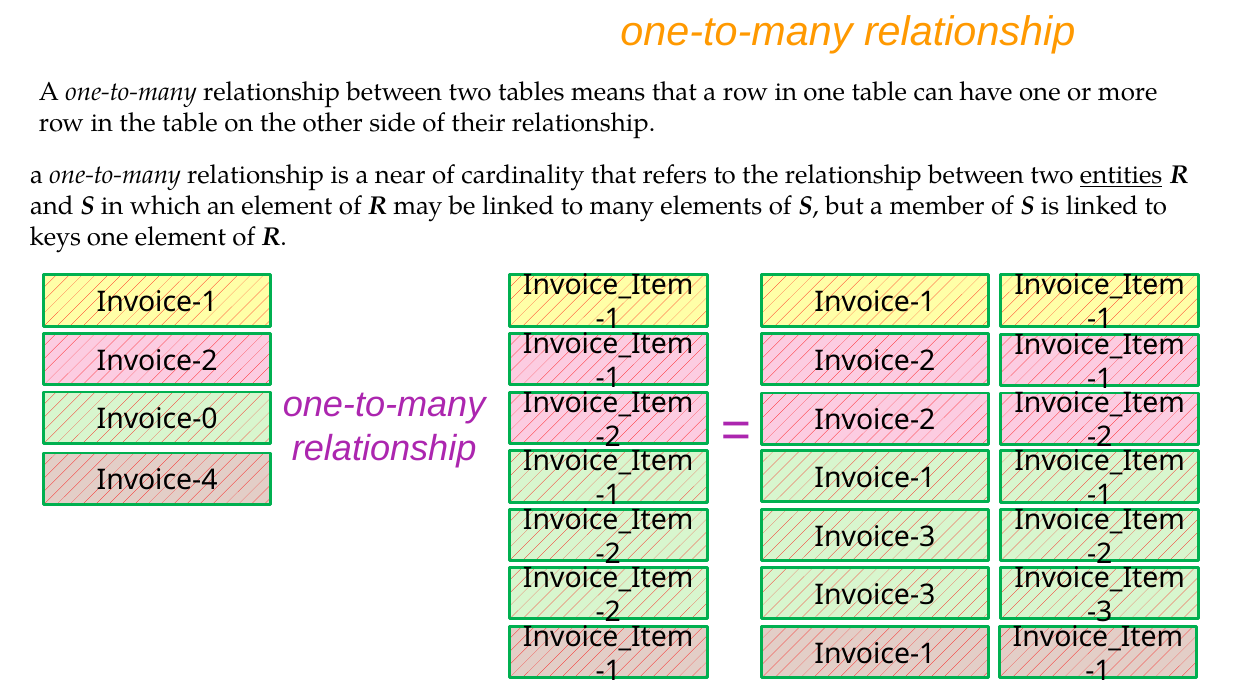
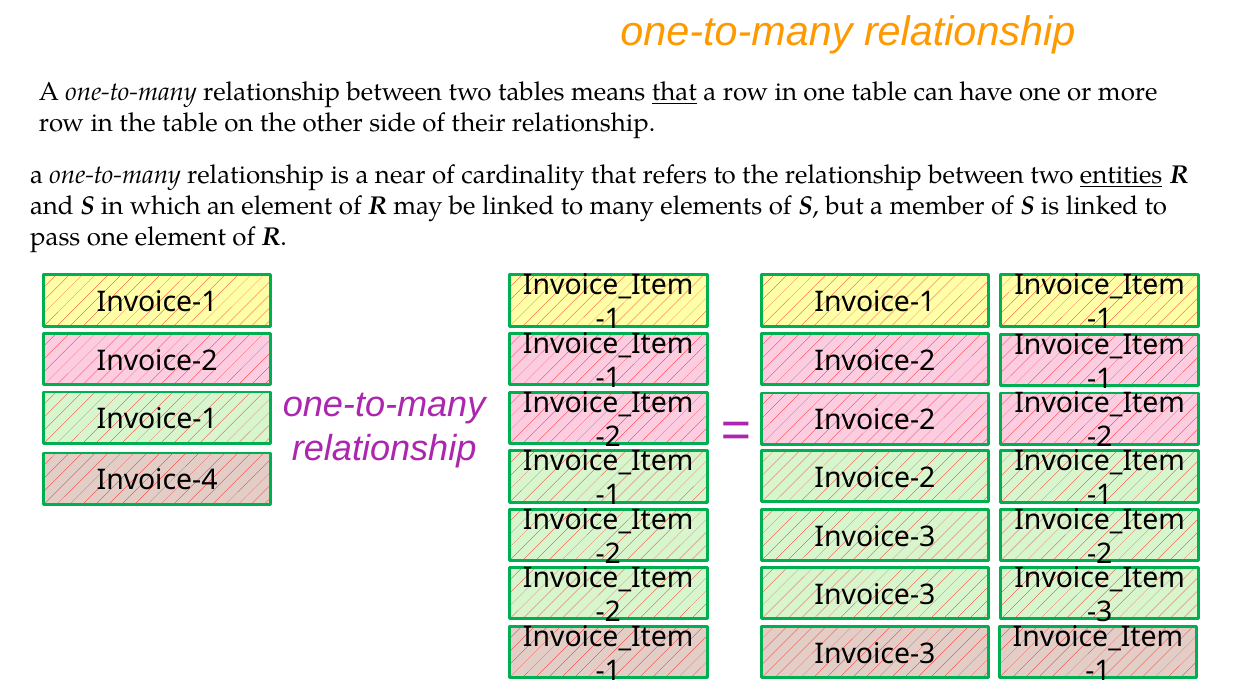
that at (674, 92) underline: none -> present
keys: keys -> pass
Invoice-0 at (157, 420): Invoice-0 -> Invoice-1
Invoice-1 at (875, 478): Invoice-1 -> Invoice-2
Invoice-1 at (875, 655): Invoice-1 -> Invoice-3
